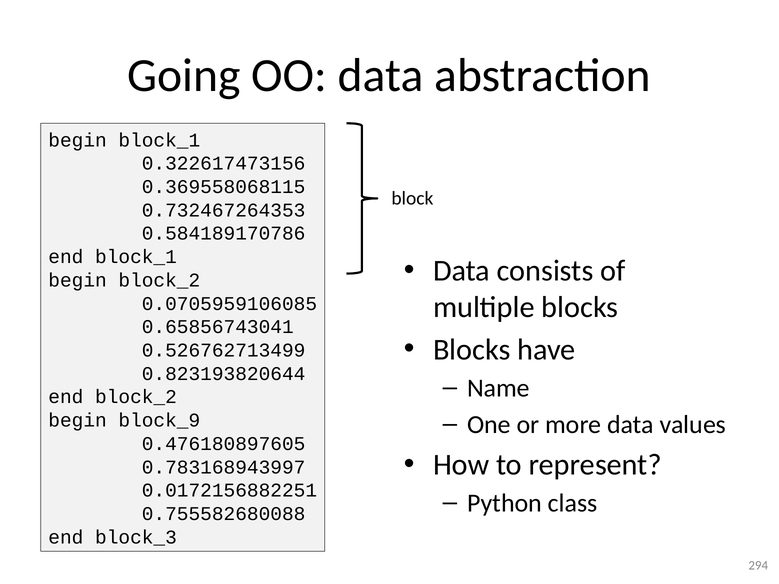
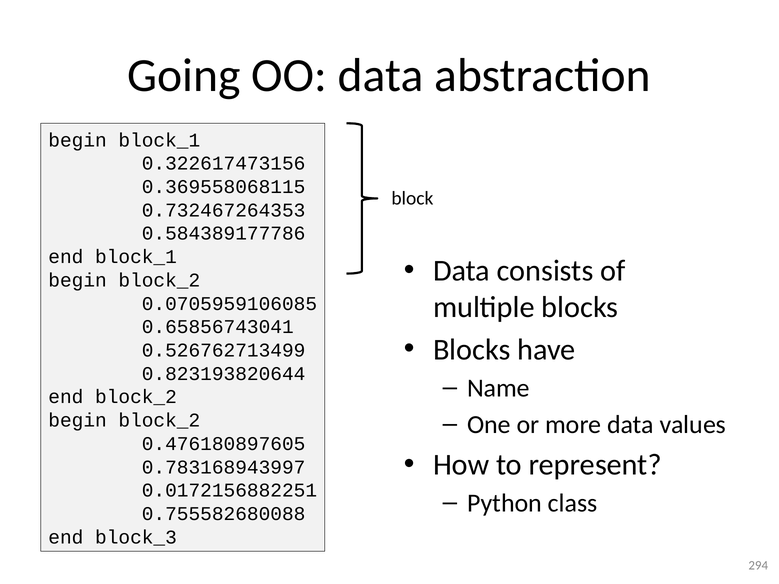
0.584189170786: 0.584189170786 -> 0.584389177786
block_9 at (159, 421): block_9 -> block_2
